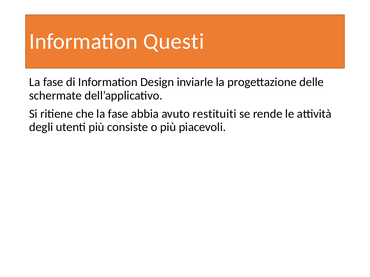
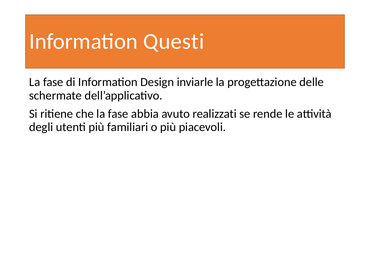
restituiti: restituiti -> realizzati
consiste: consiste -> familiari
